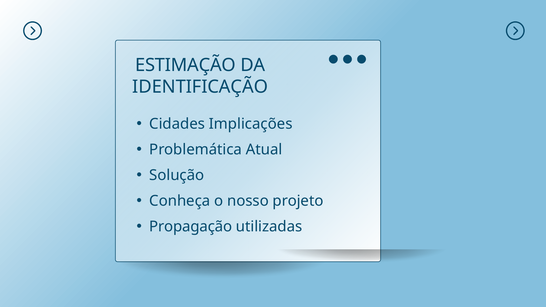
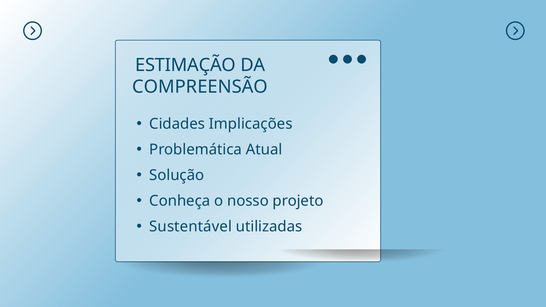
IDENTIFICAÇÃO: IDENTIFICAÇÃO -> COMPREENSÃO
Propagação: Propagação -> Sustentável
